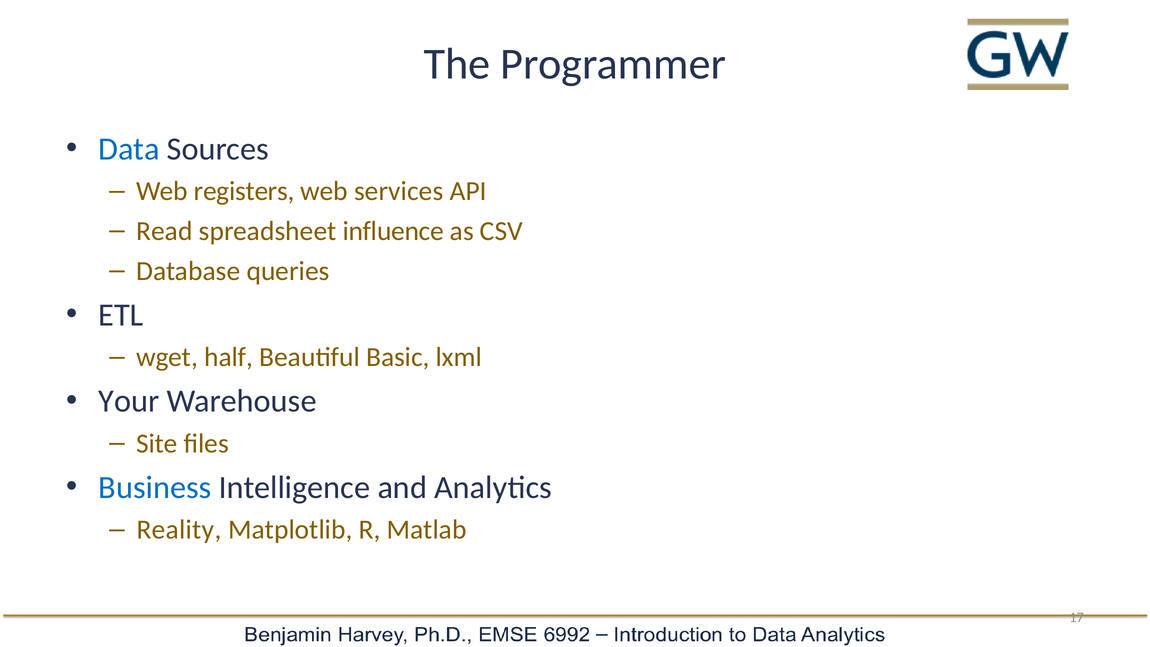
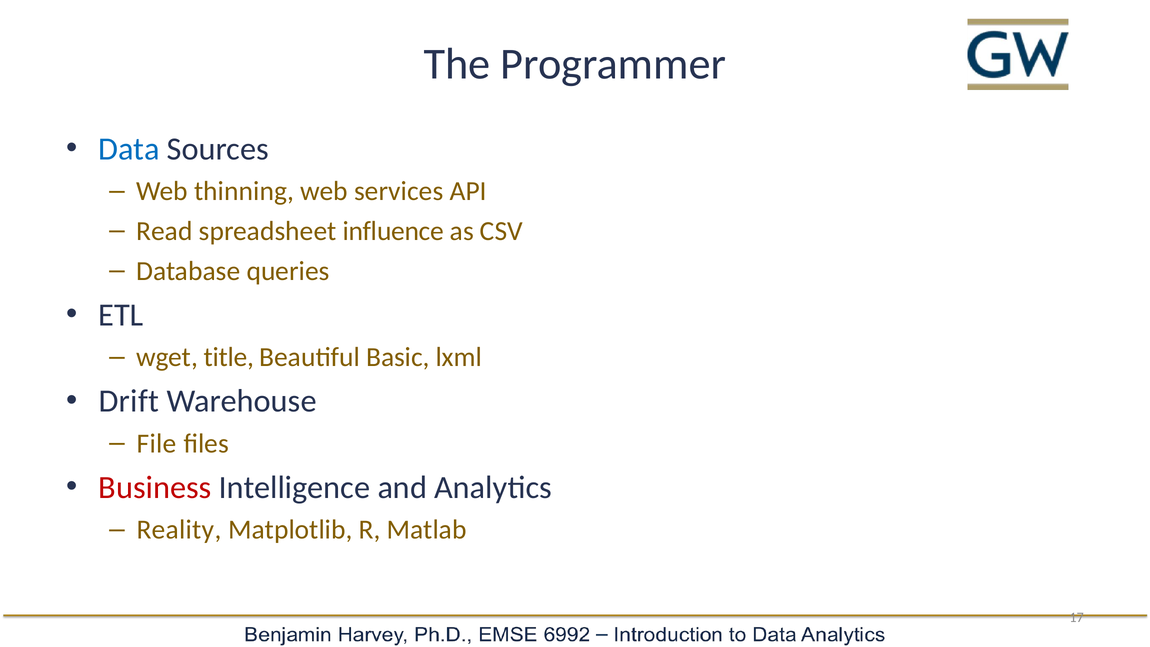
registers: registers -> thinning
half: half -> title
Your: Your -> Drift
Site: Site -> File
Business colour: blue -> red
